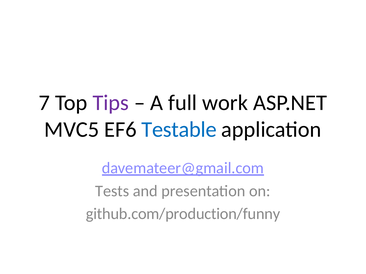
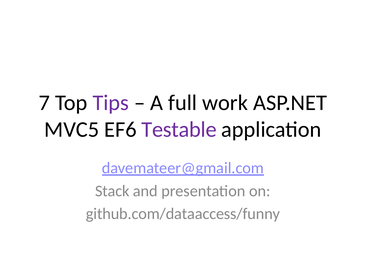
Testable colour: blue -> purple
Tests: Tests -> Stack
github.com/production/funny: github.com/production/funny -> github.com/dataaccess/funny
